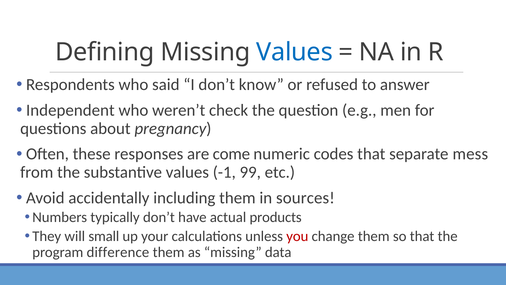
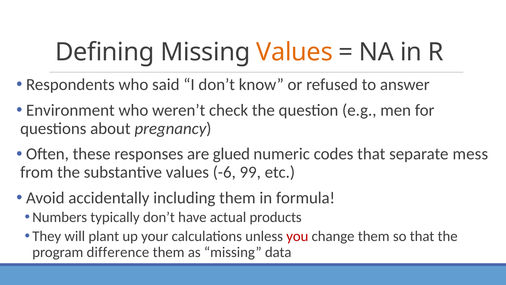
Values at (294, 52) colour: blue -> orange
Independent: Independent -> Environment
come: come -> glued
-1: -1 -> -6
sources: sources -> formula
small: small -> plant
